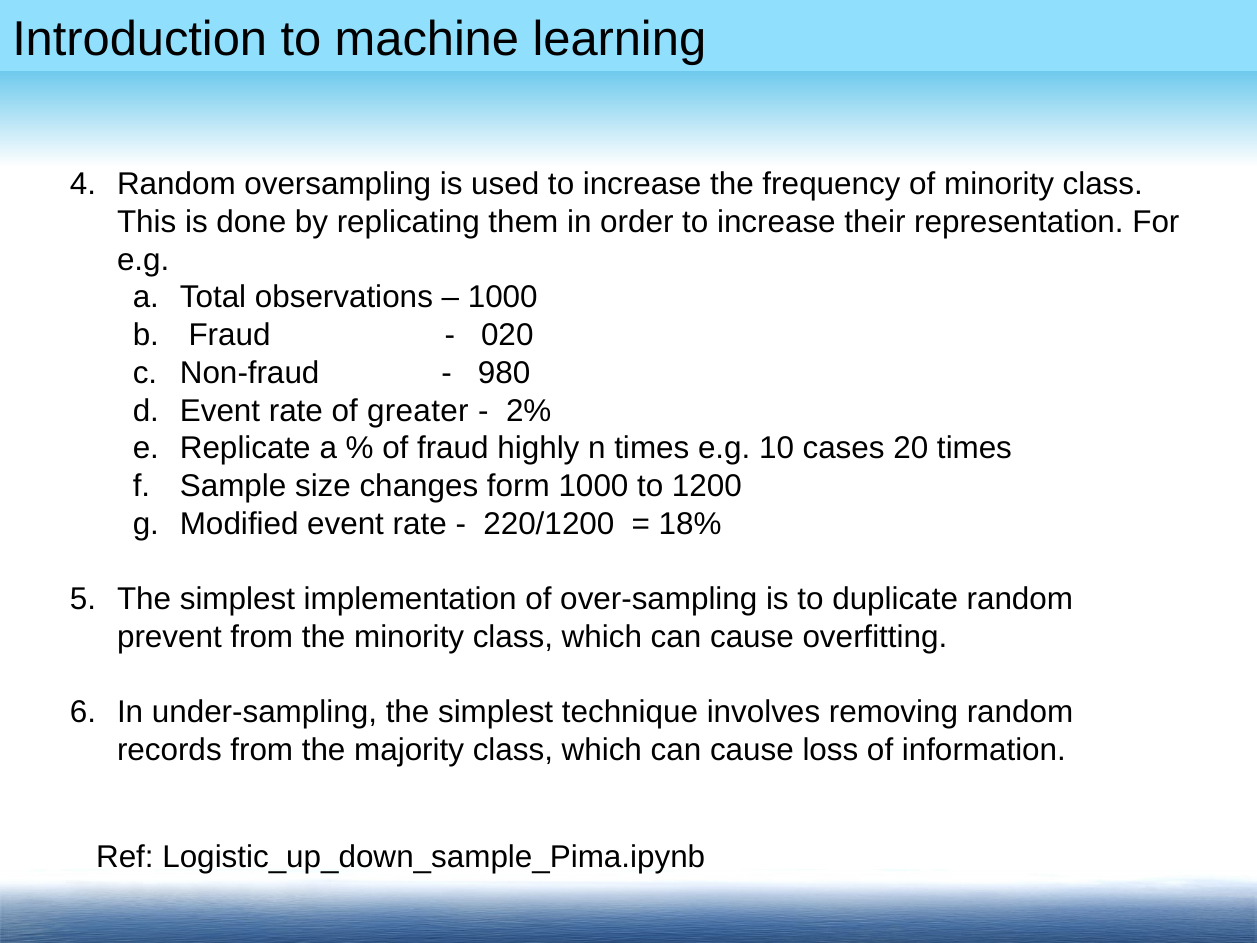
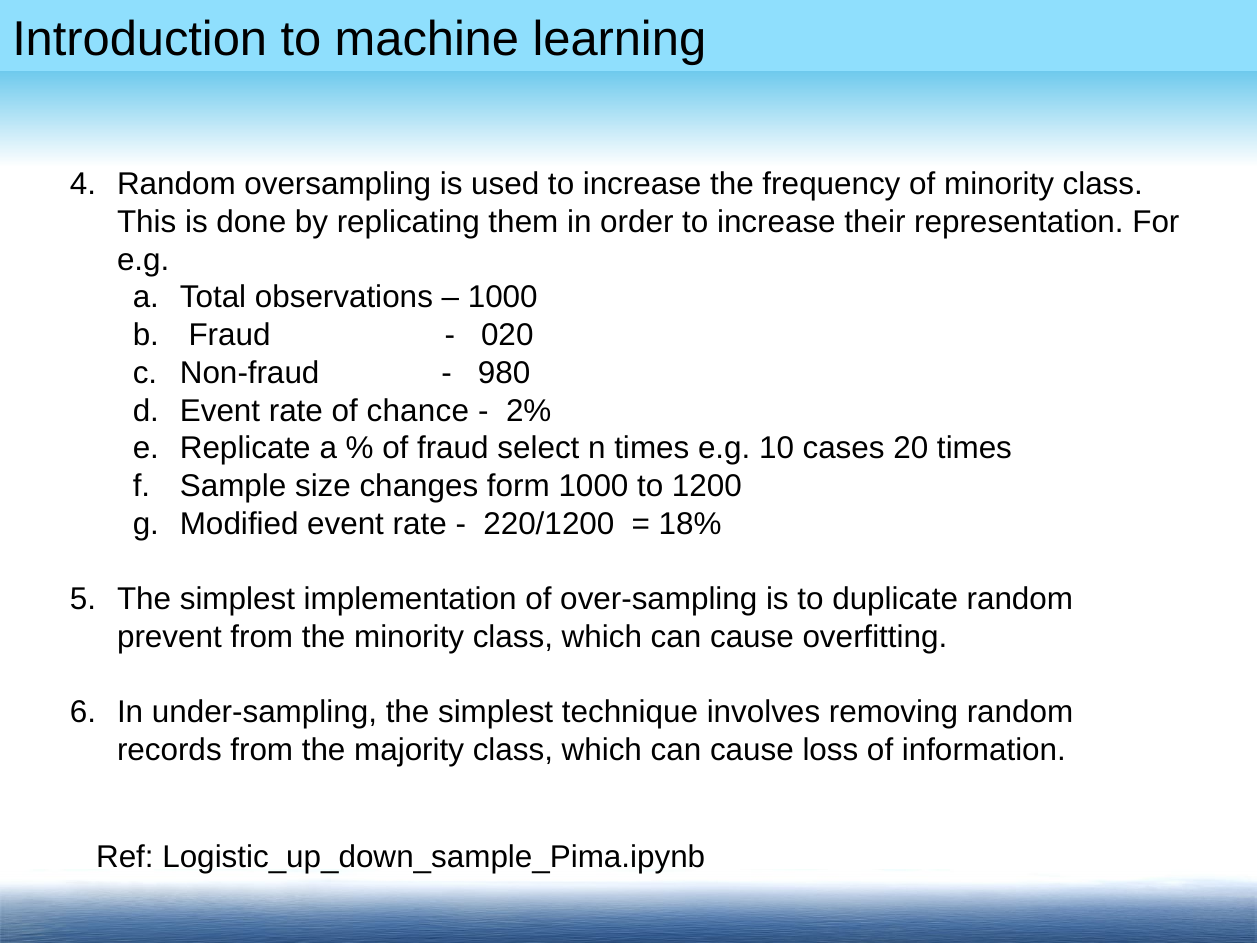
greater: greater -> chance
highly: highly -> select
